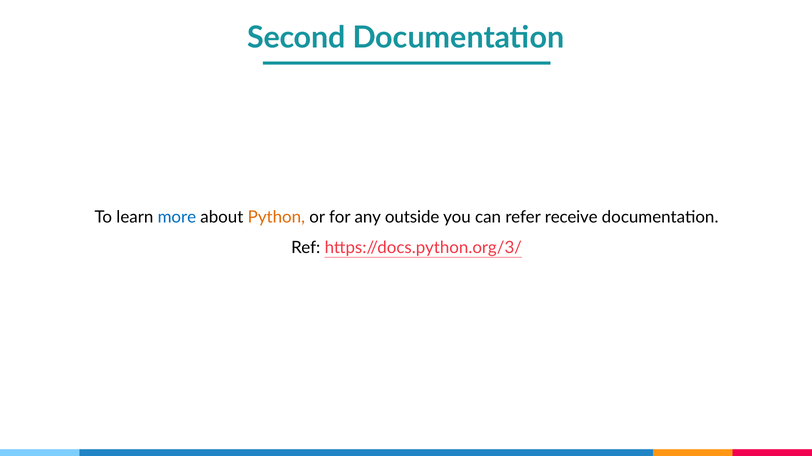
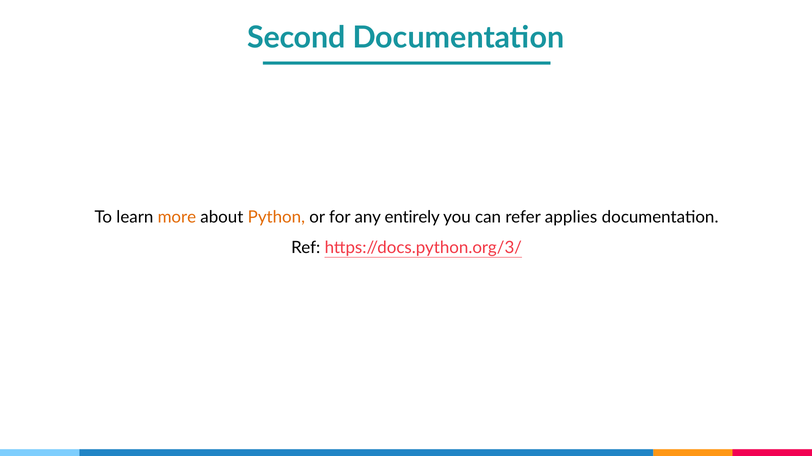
more colour: blue -> orange
outside: outside -> entirely
receive: receive -> applies
